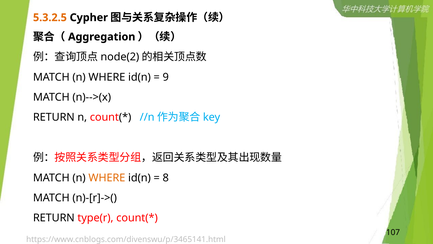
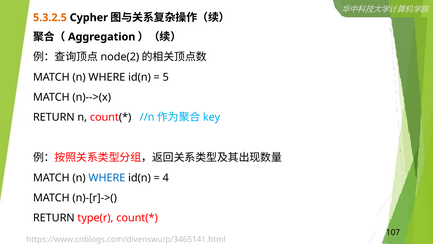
9: 9 -> 5
WHERE at (107, 177) colour: orange -> blue
8: 8 -> 4
